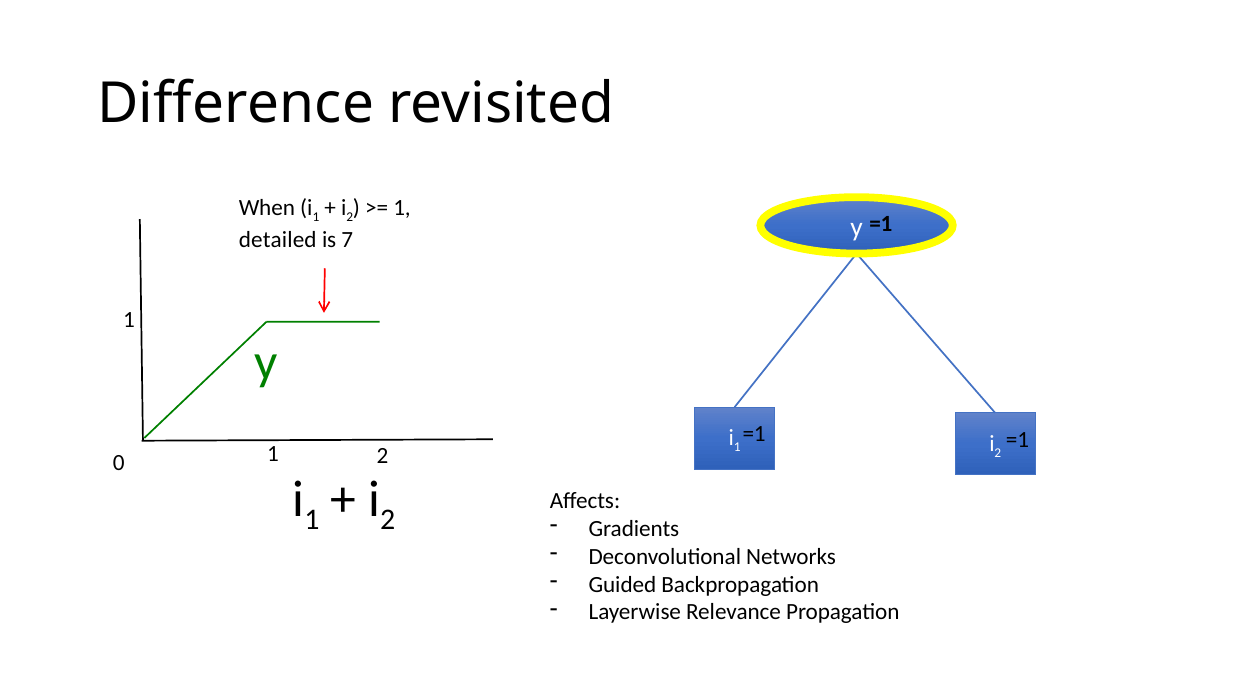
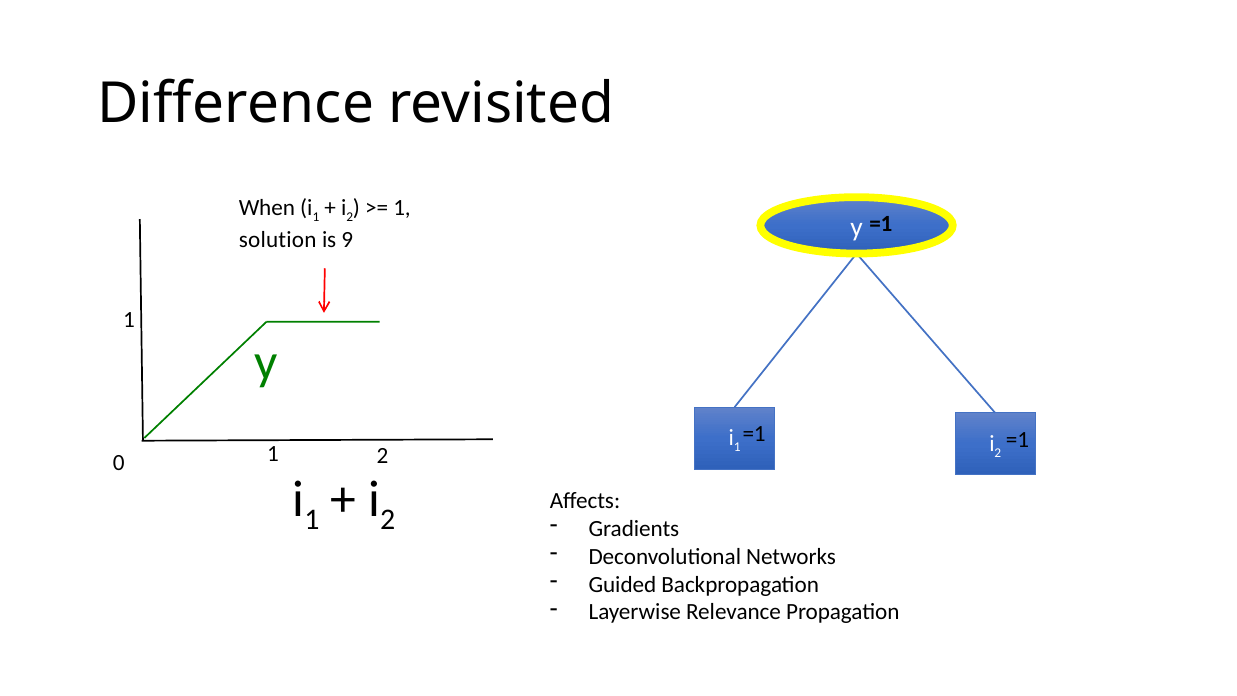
detailed: detailed -> solution
7: 7 -> 9
